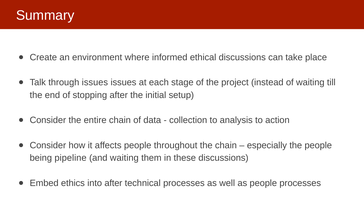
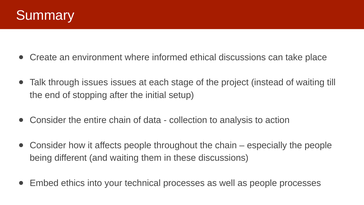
pipeline: pipeline -> different
into after: after -> your
